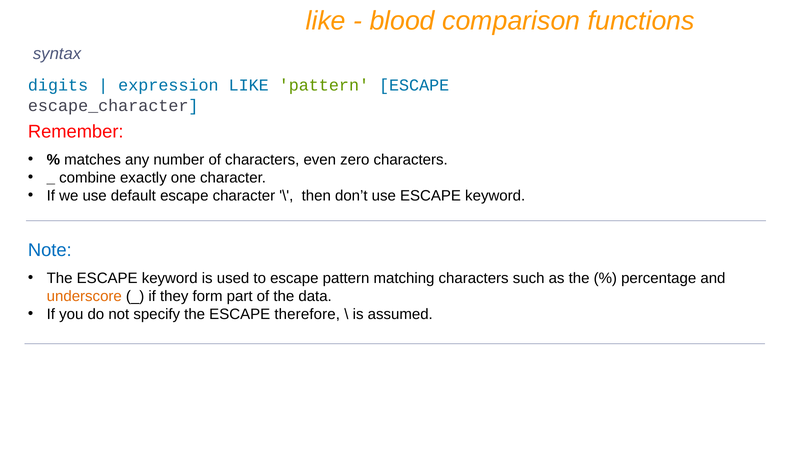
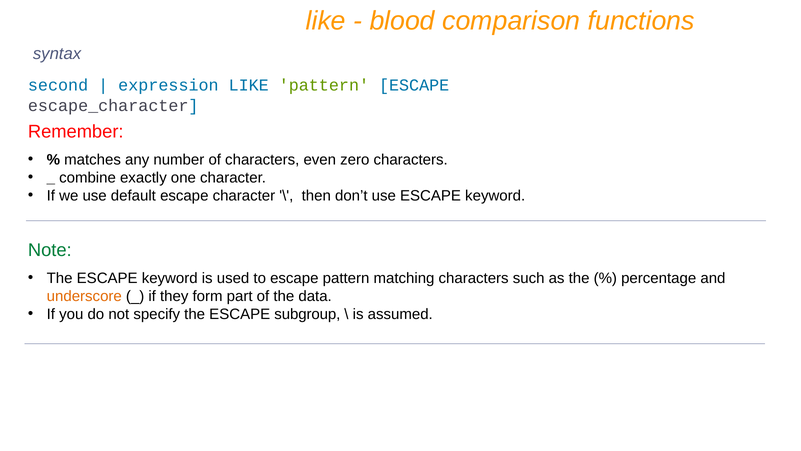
digits: digits -> second
Note colour: blue -> green
therefore: therefore -> subgroup
